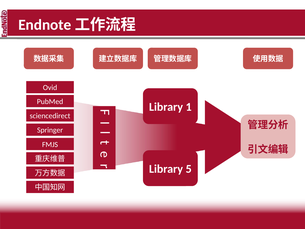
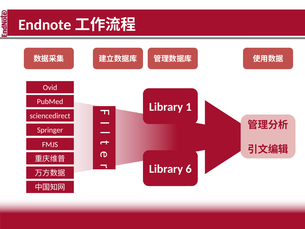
5: 5 -> 6
